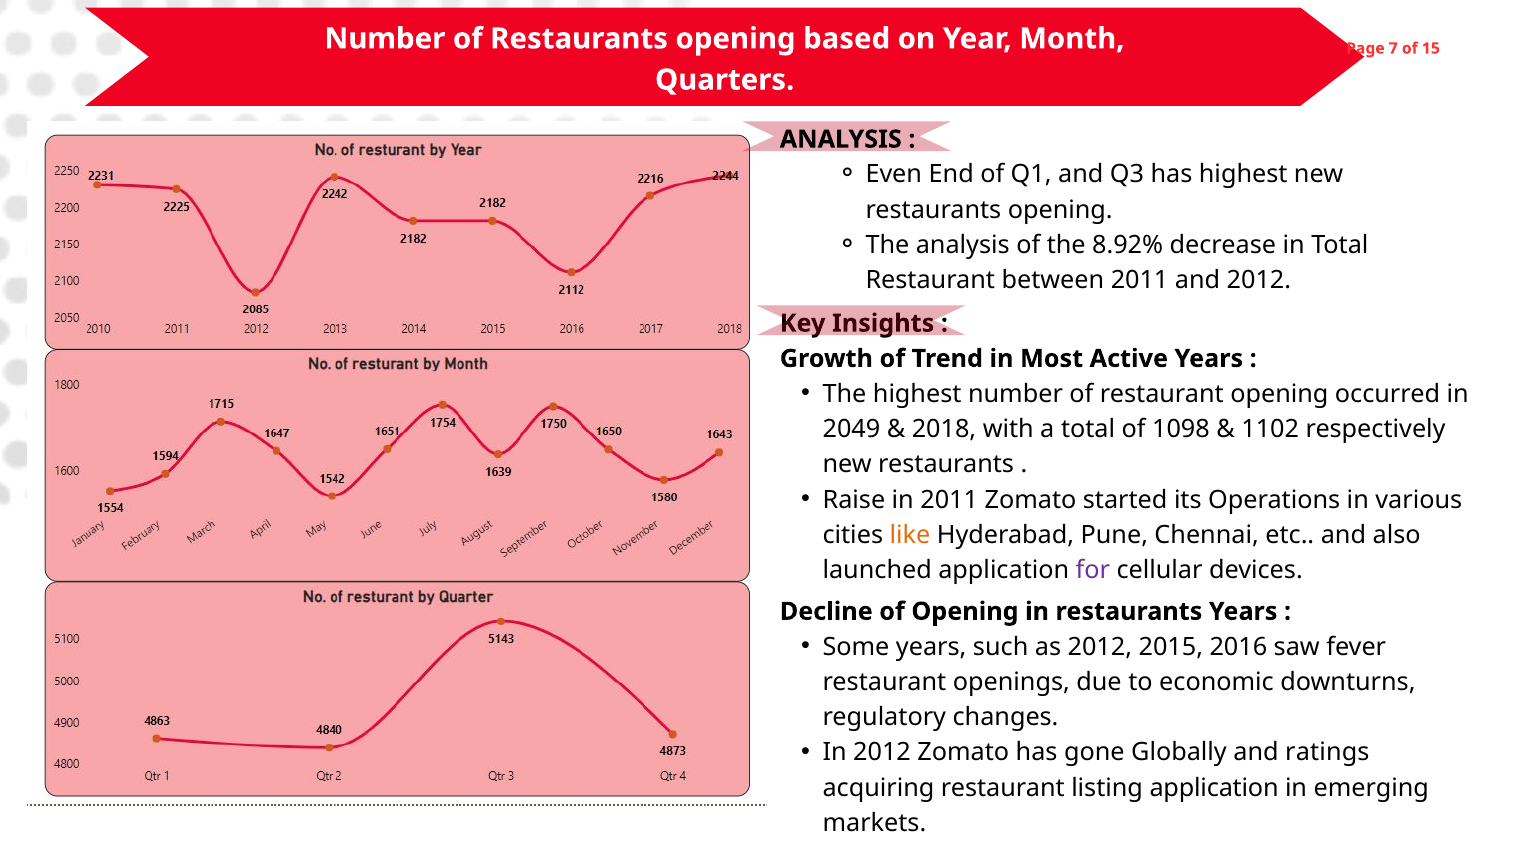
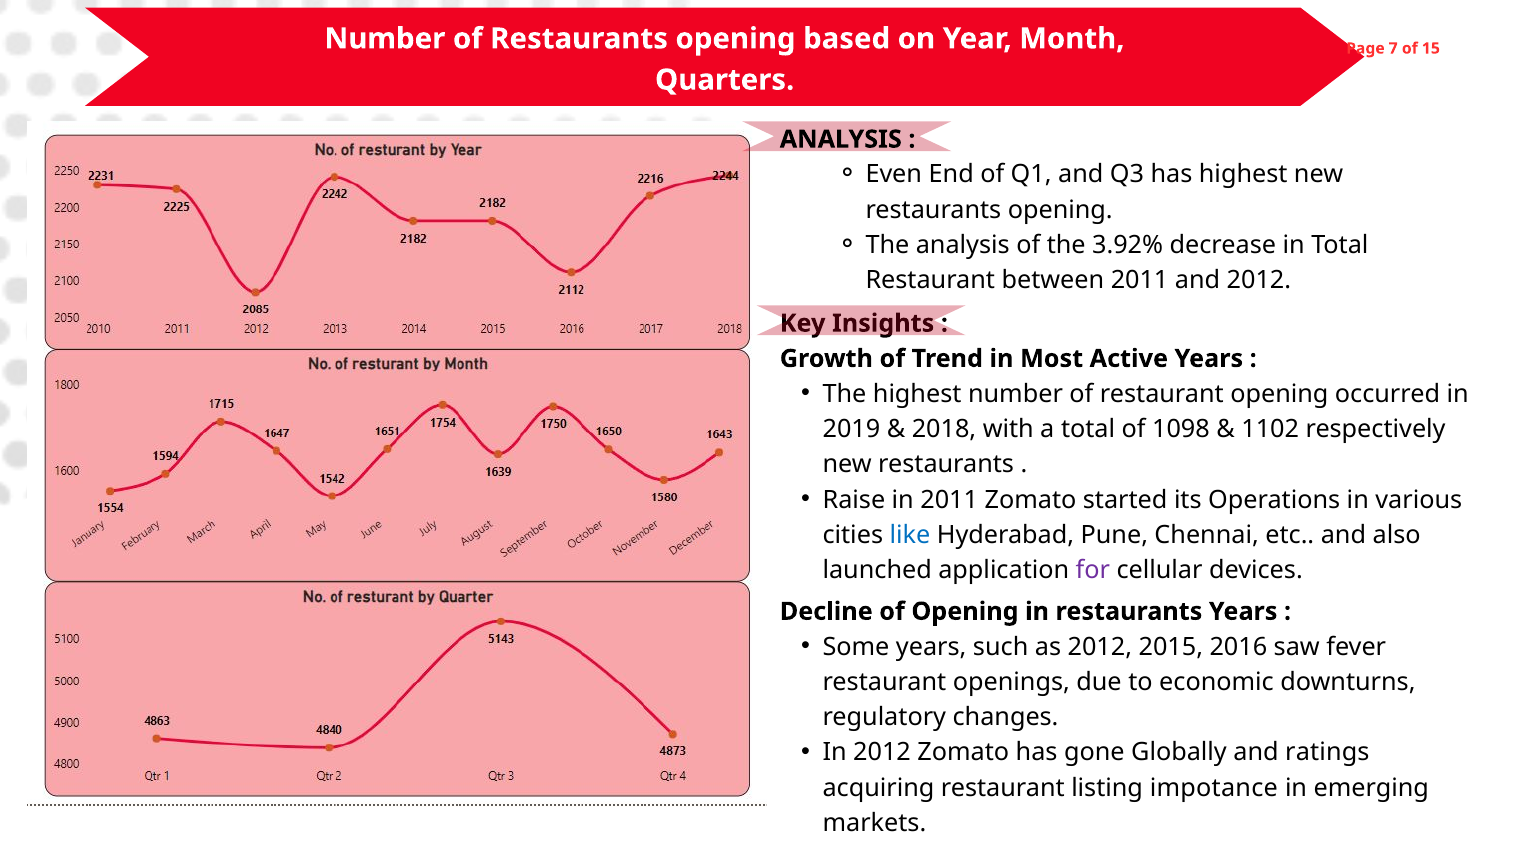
8.92%: 8.92% -> 3.92%
2049: 2049 -> 2019
like colour: orange -> blue
listing application: application -> impotance
